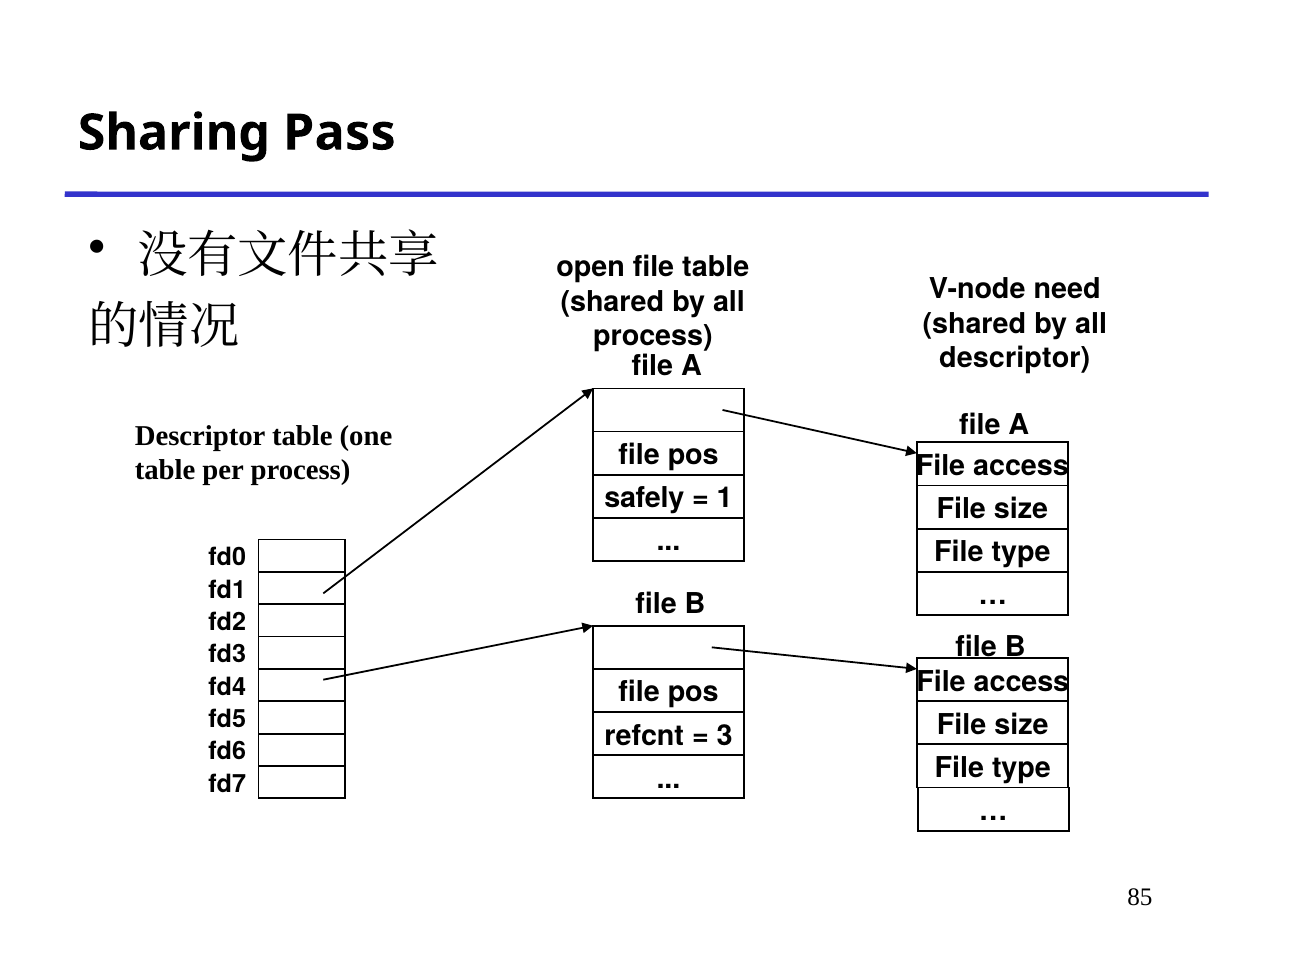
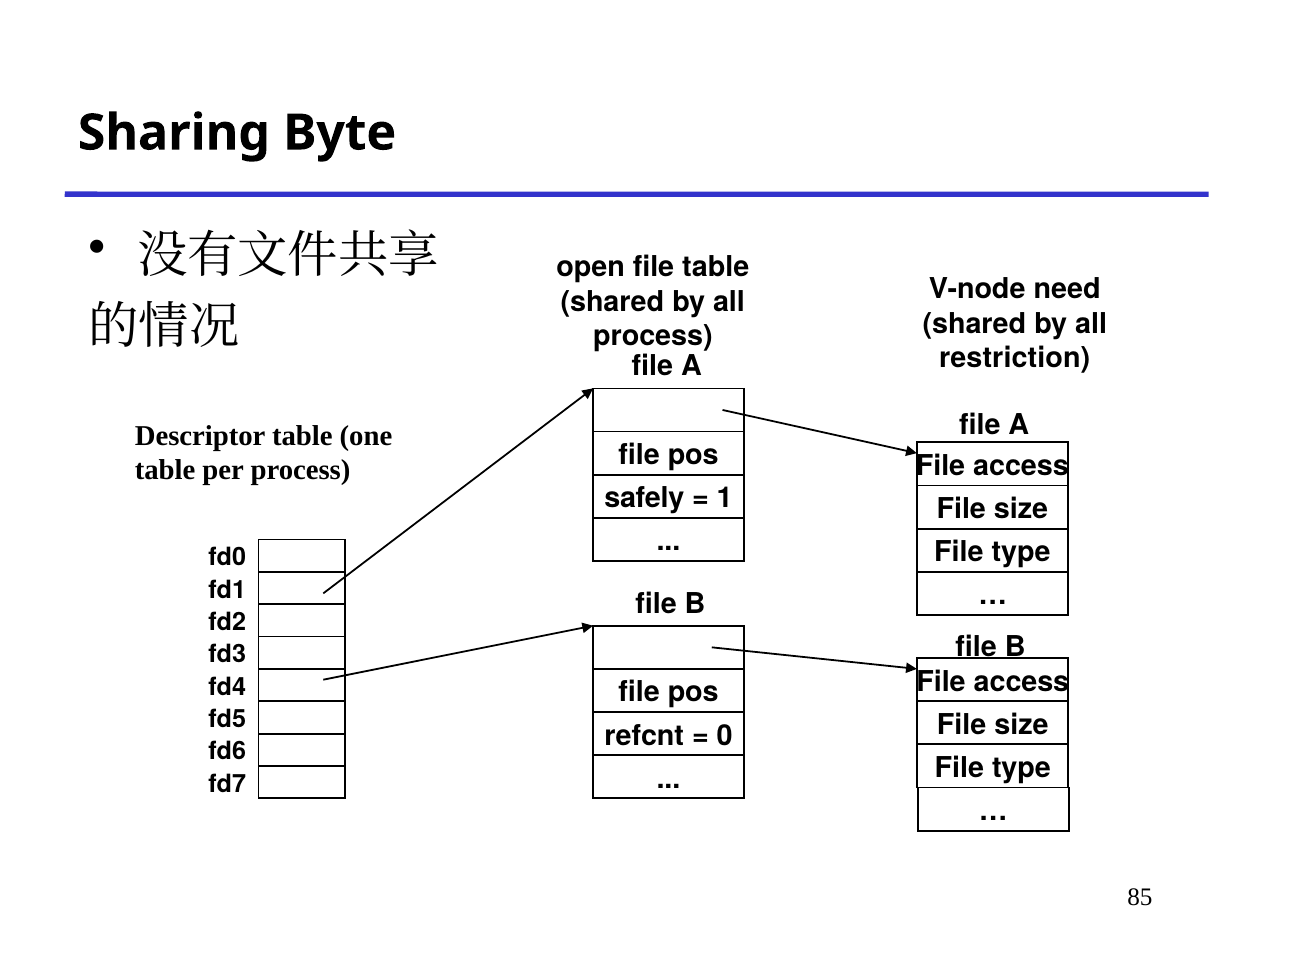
Pass: Pass -> Byte
descriptor at (1015, 358): descriptor -> restriction
3: 3 -> 0
